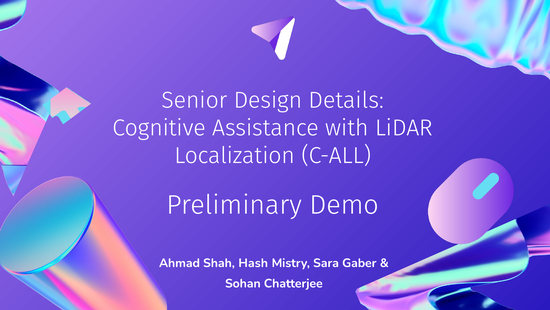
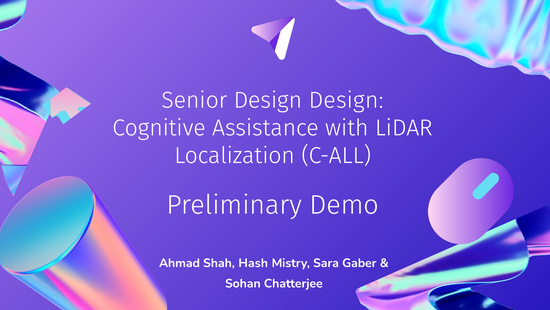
Design Details: Details -> Design
